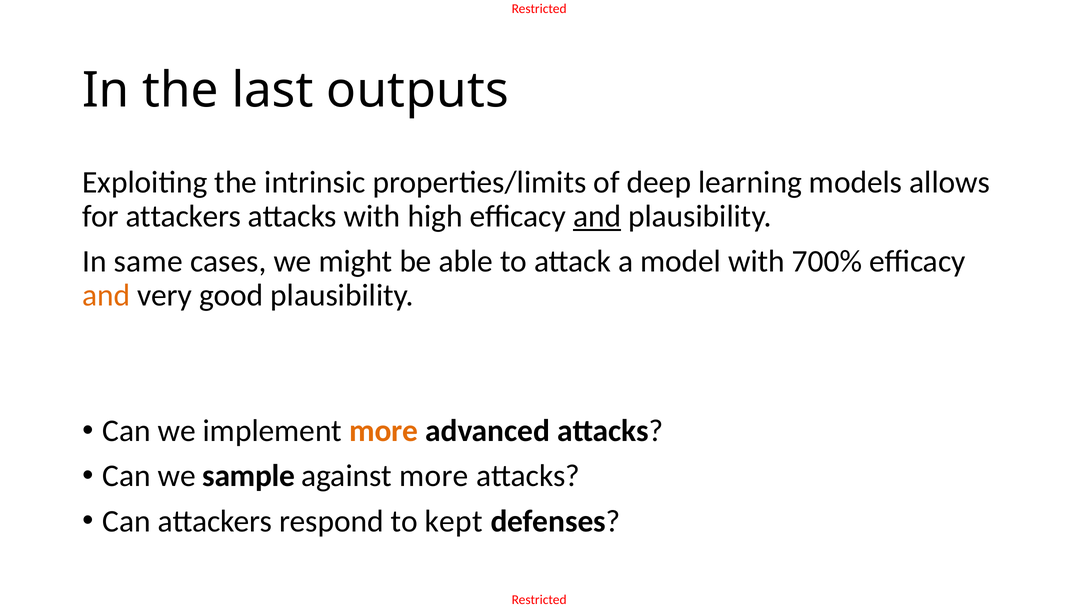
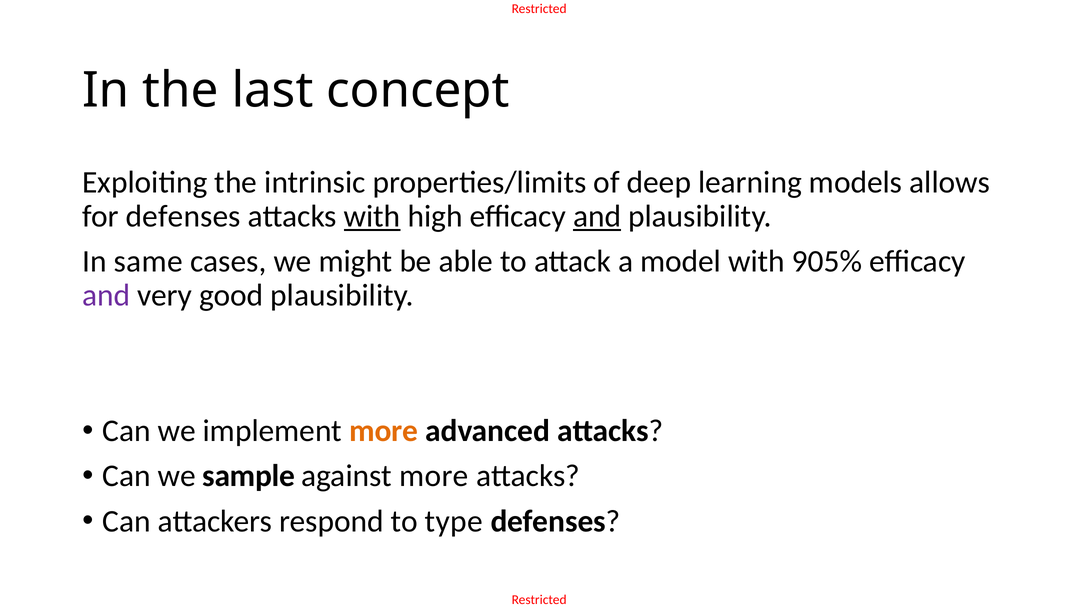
outputs: outputs -> concept
for attackers: attackers -> defenses
with at (372, 216) underline: none -> present
700%: 700% -> 905%
and at (106, 295) colour: orange -> purple
kept: kept -> type
